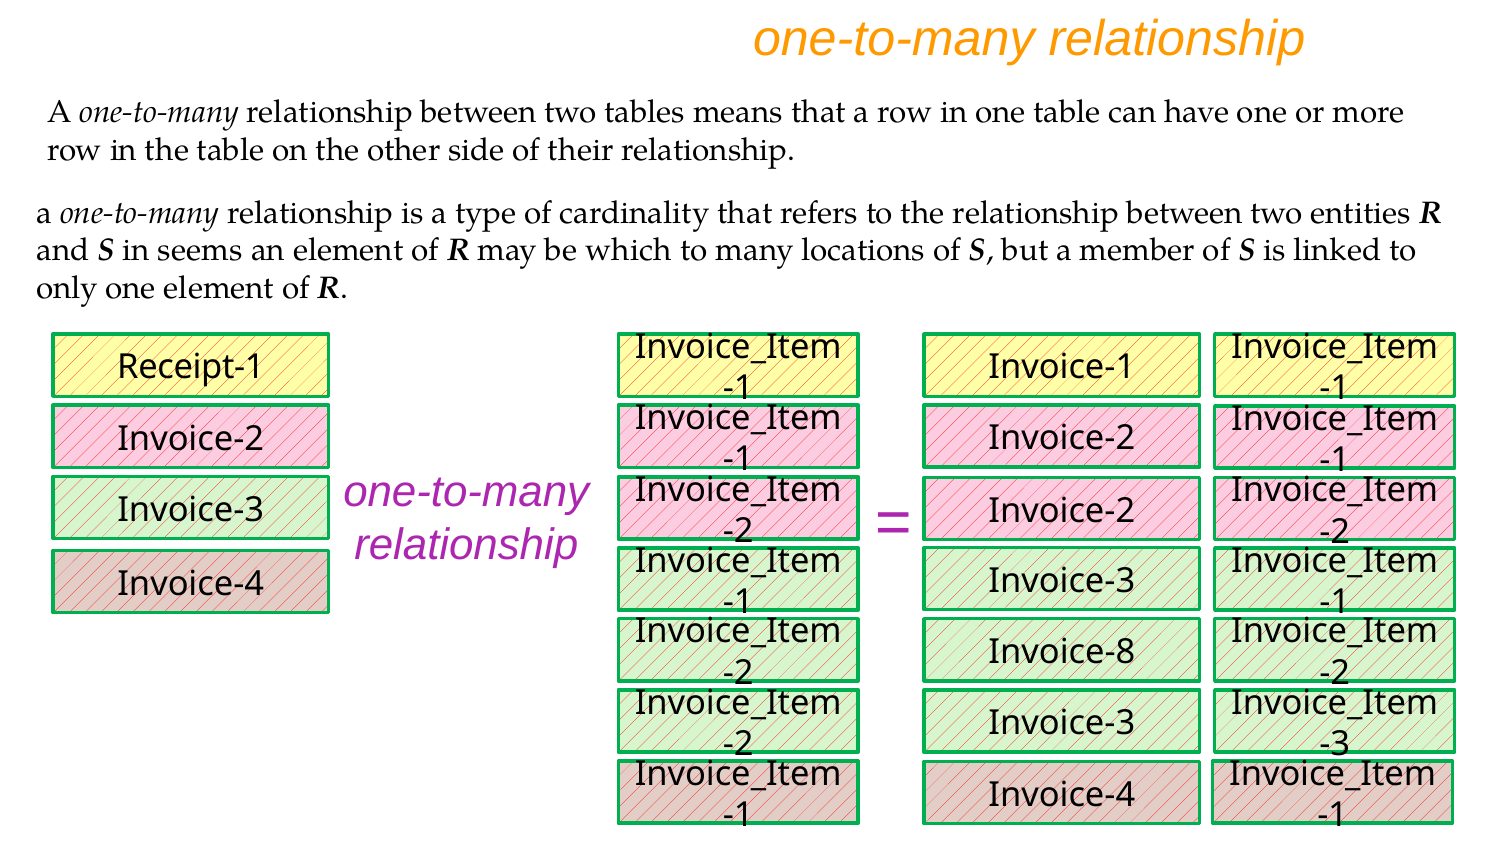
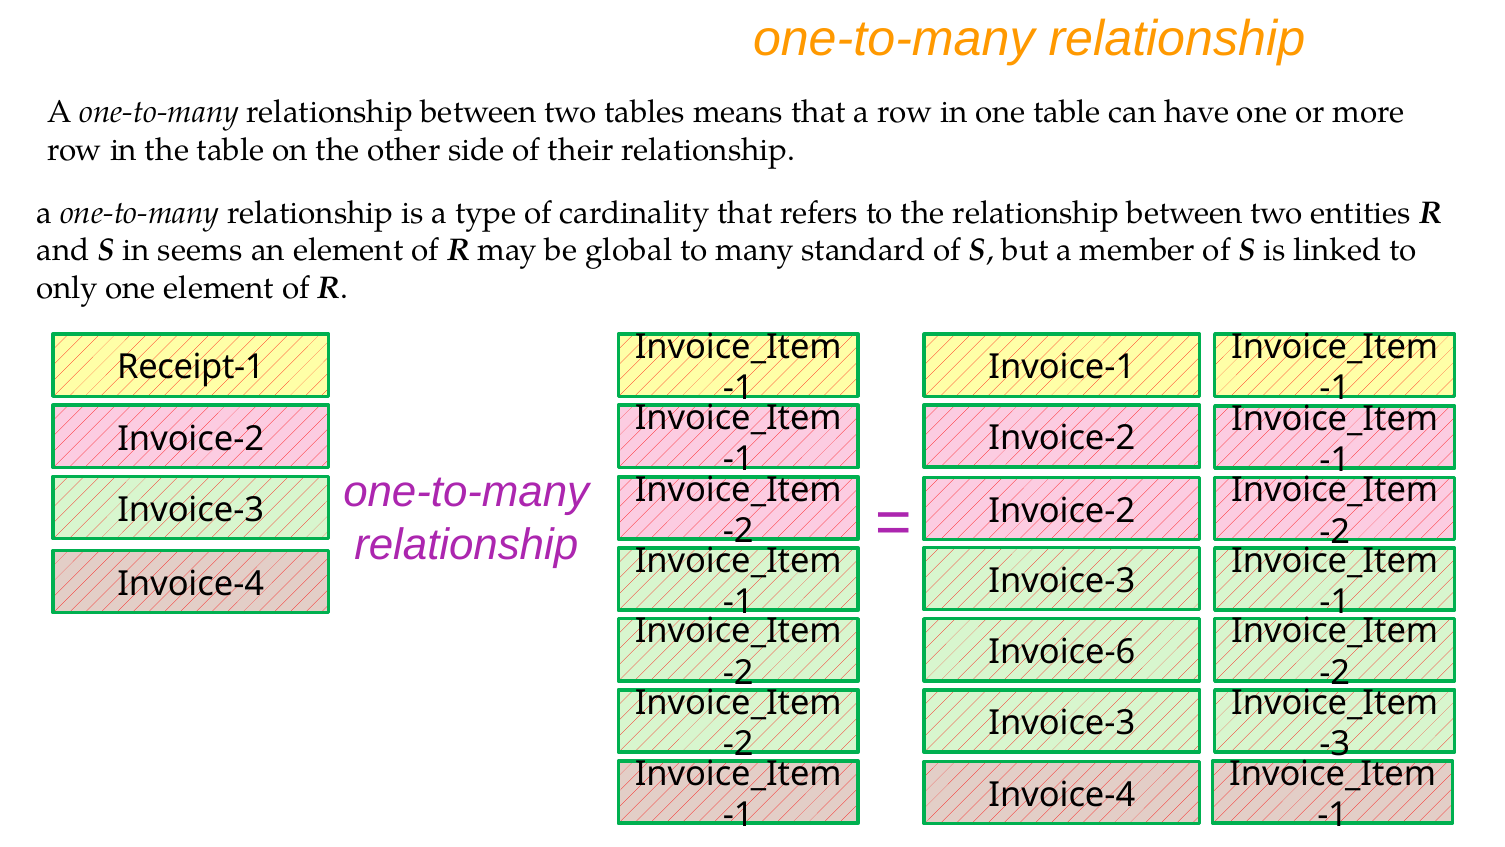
which: which -> global
locations: locations -> standard
Invoice-8: Invoice-8 -> Invoice-6
